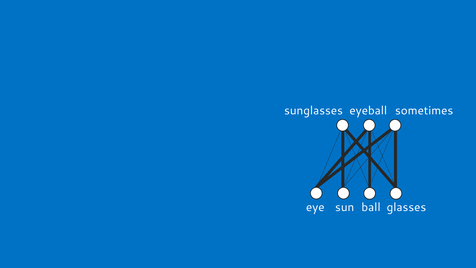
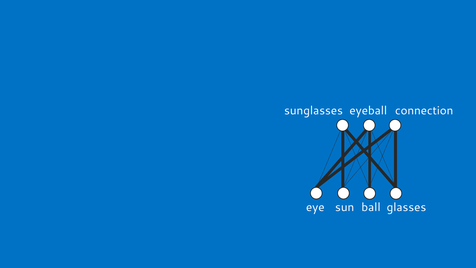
sometimes: sometimes -> connection
